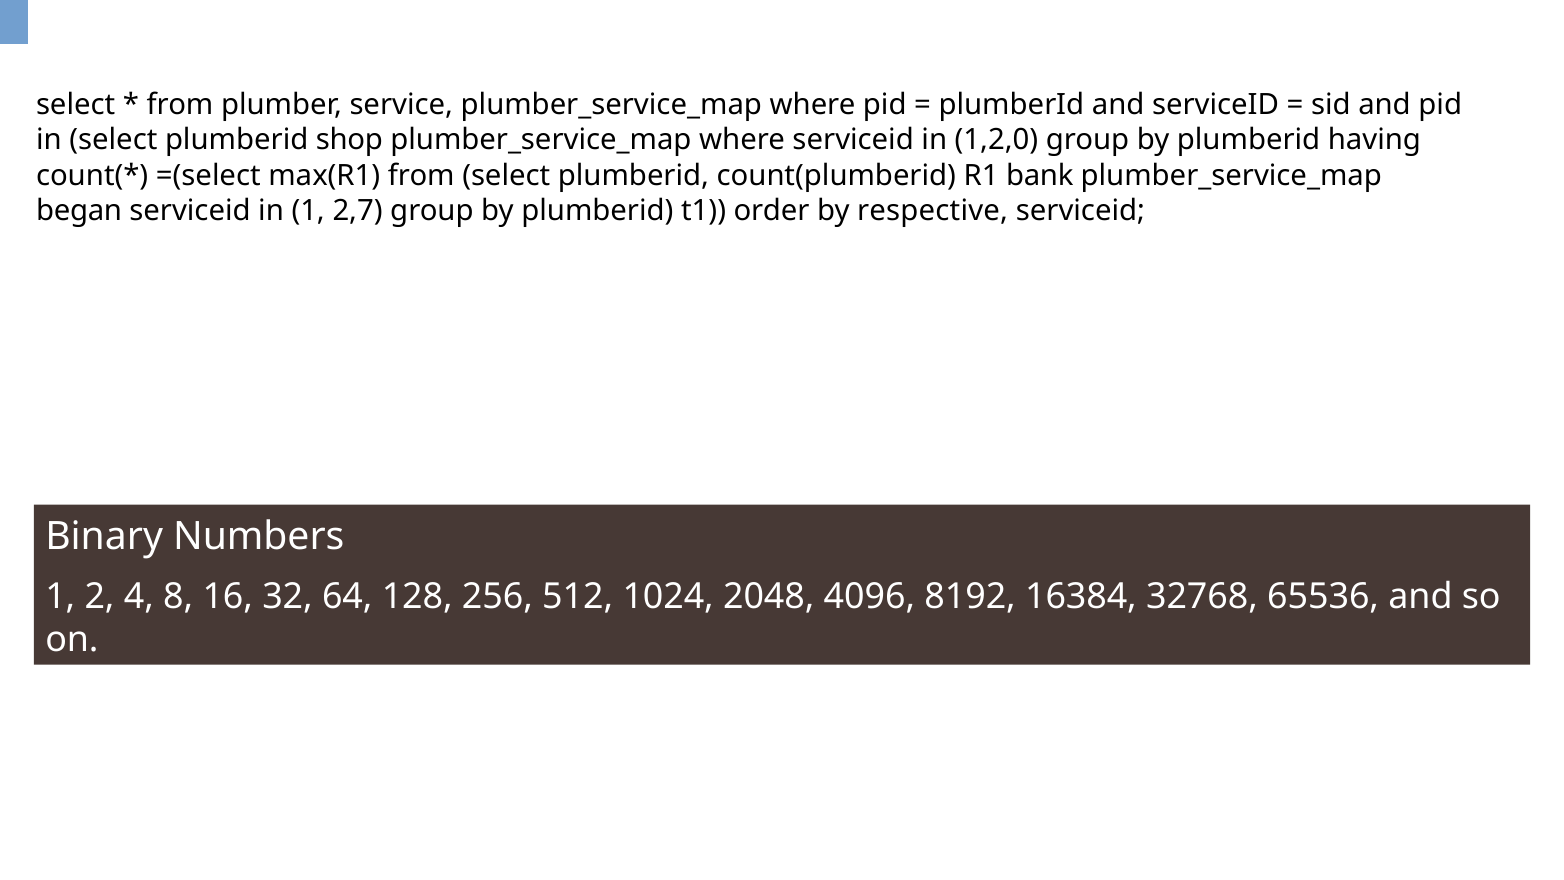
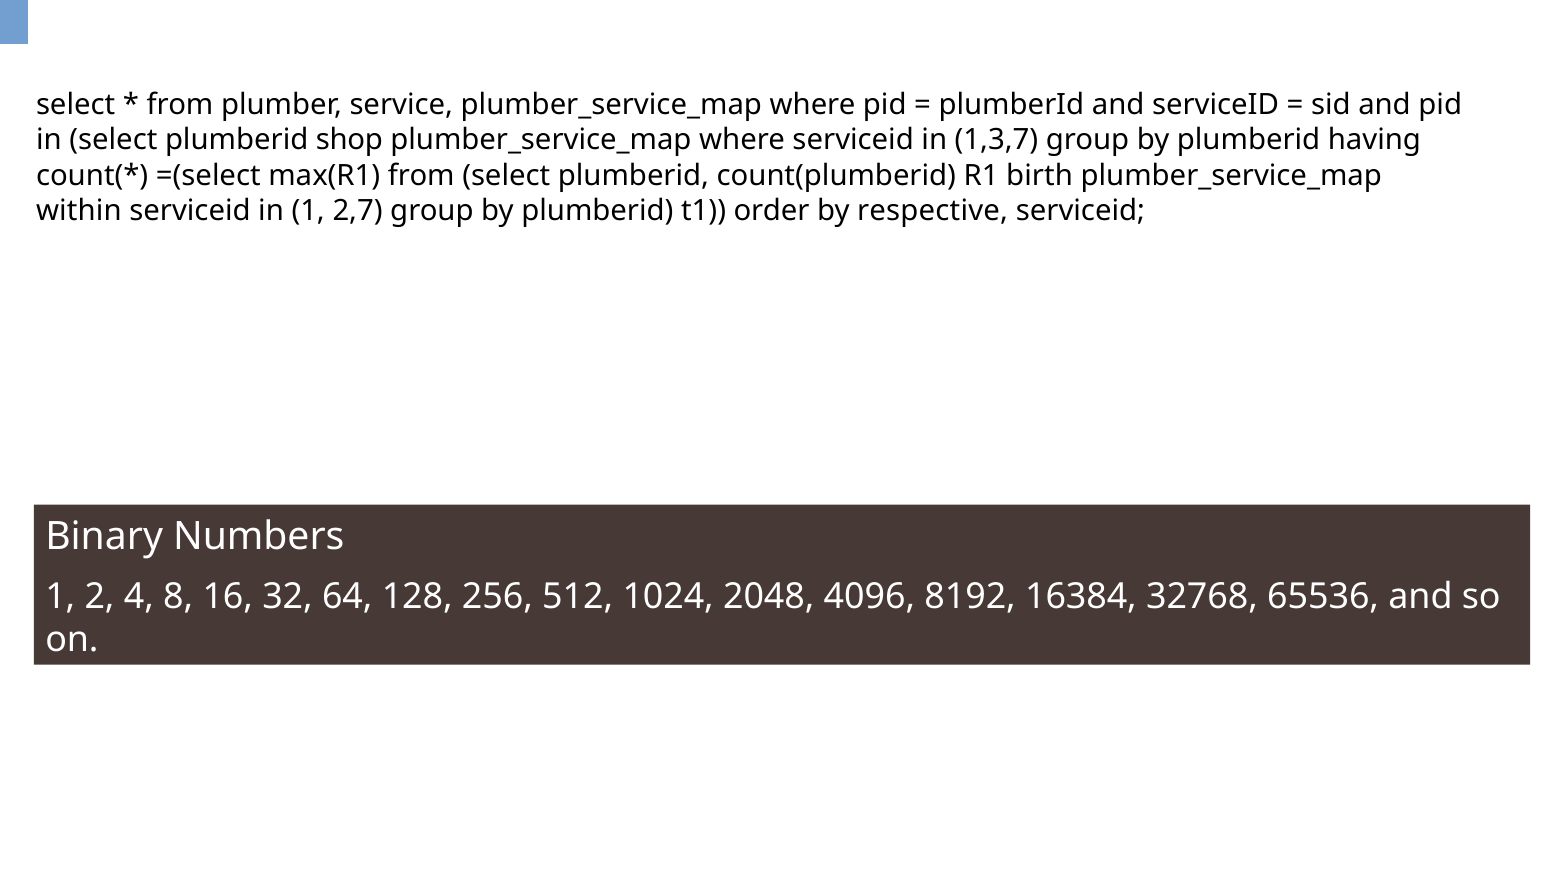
1,2,0: 1,2,0 -> 1,3,7
bank: bank -> birth
began: began -> within
